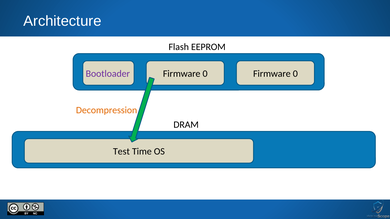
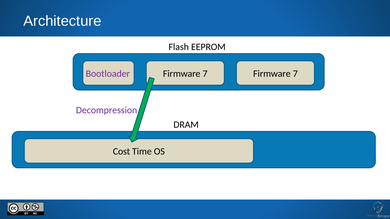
0 at (205, 74): 0 -> 7
0 at (295, 74): 0 -> 7
Decompression colour: orange -> purple
Test: Test -> Cost
